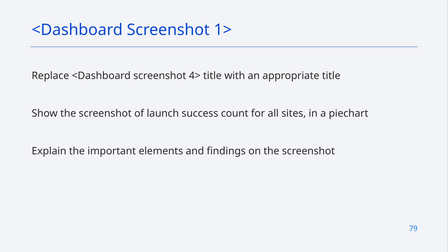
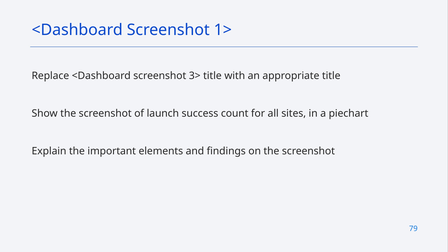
4>: 4> -> 3>
